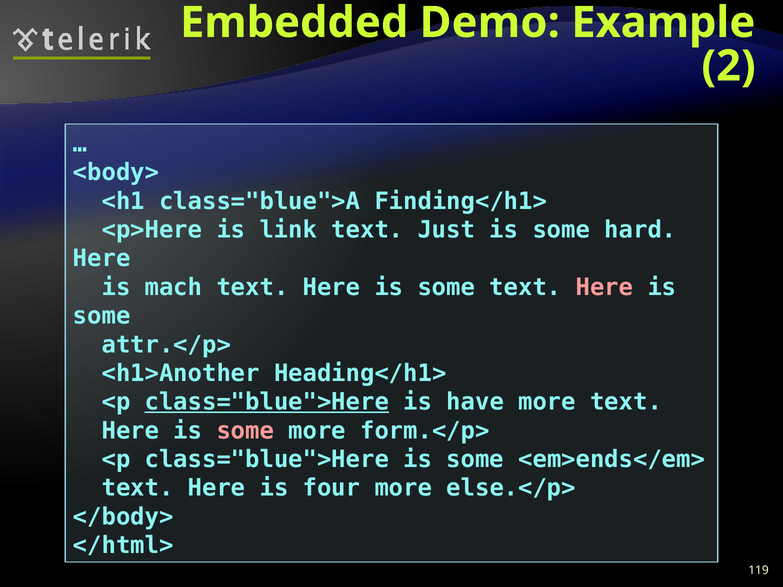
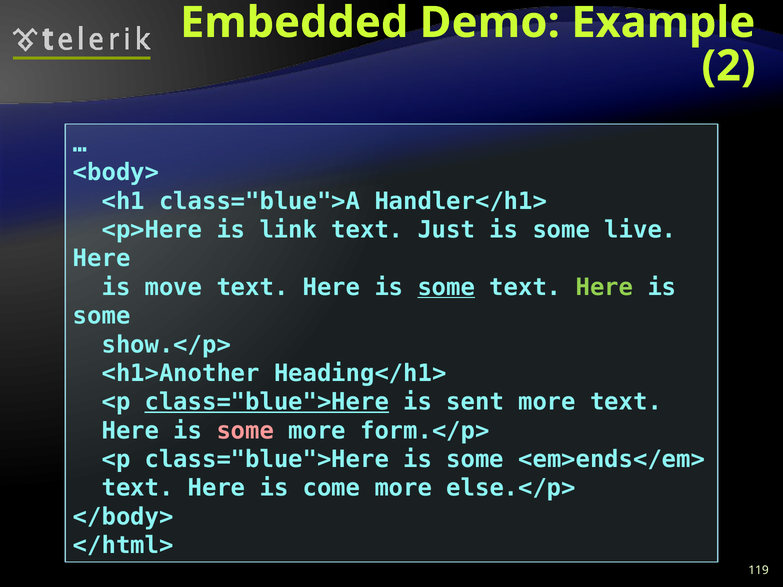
Finding</h1>: Finding</h1> -> Handler</h1>
hard: hard -> live
mach: mach -> move
some at (446, 287) underline: none -> present
Here at (604, 287) colour: pink -> light green
attr.</p>: attr.</p> -> show.</p>
have: have -> sent
four: four -> come
